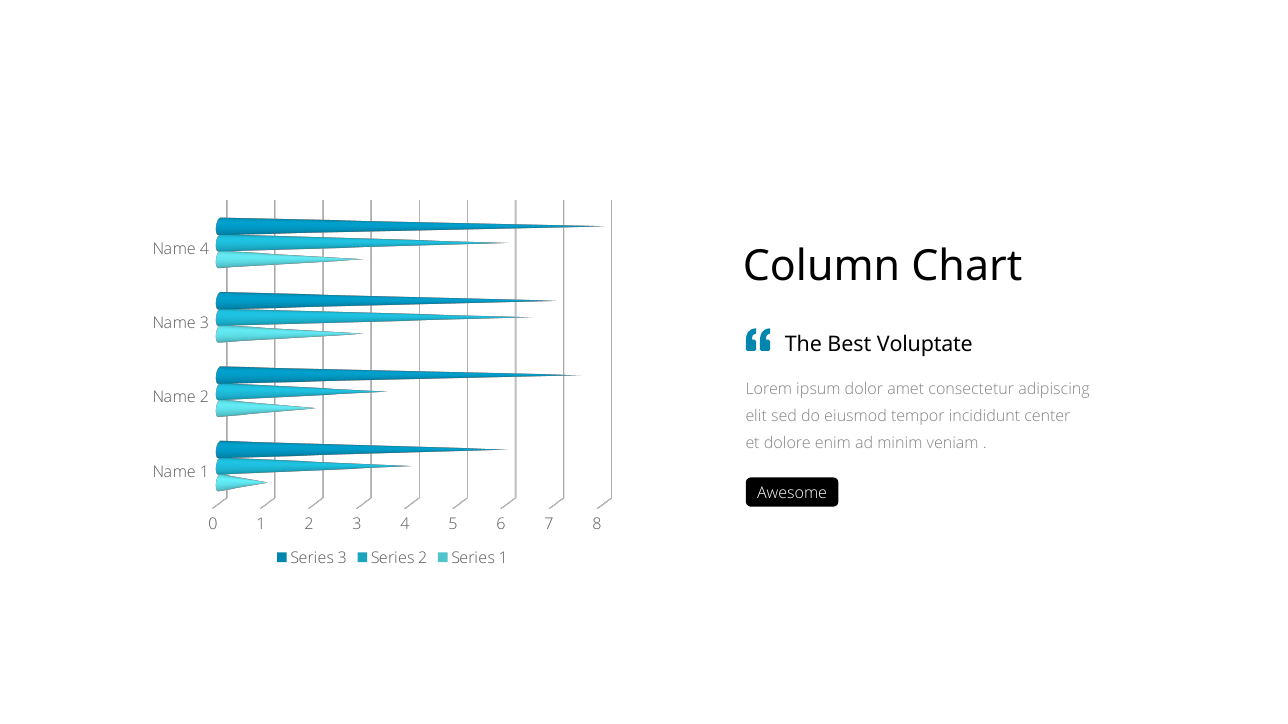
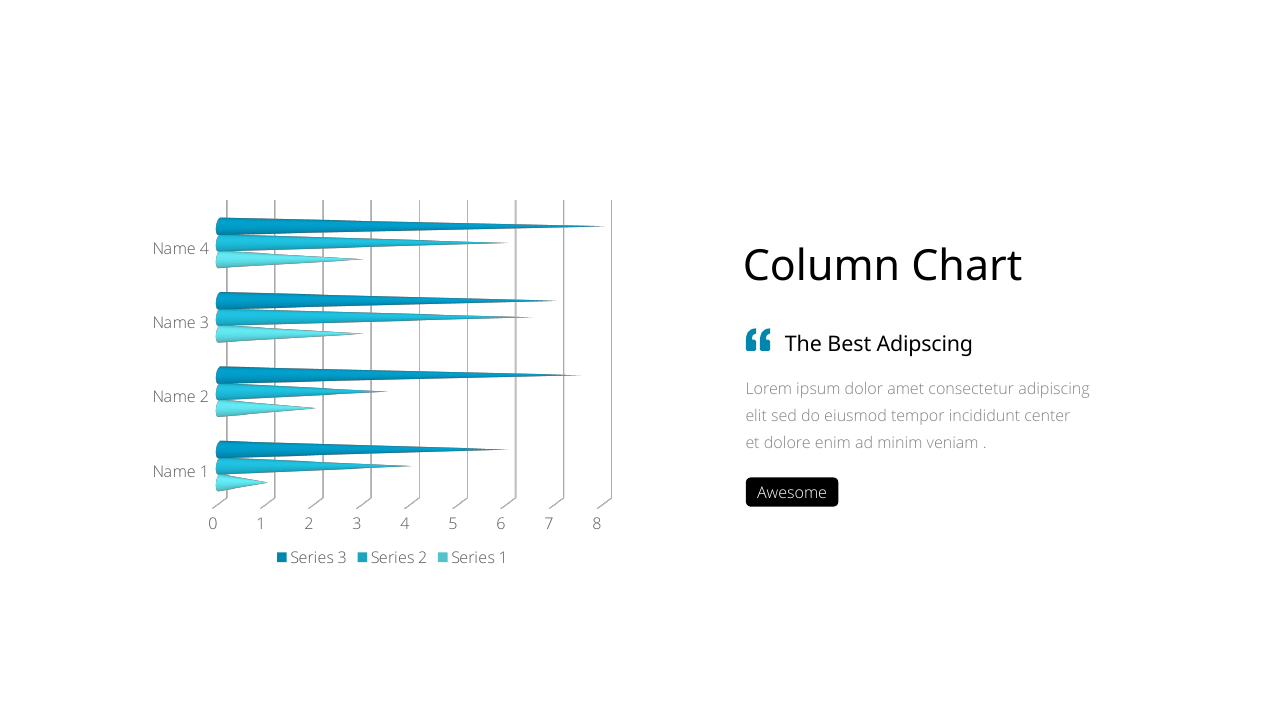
Voluptate: Voluptate -> Adipscing
